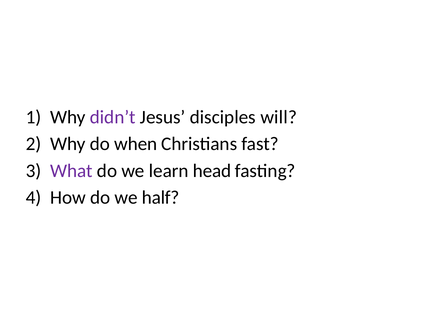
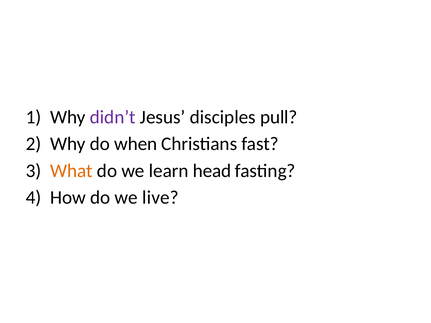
will: will -> pull
What colour: purple -> orange
half: half -> live
